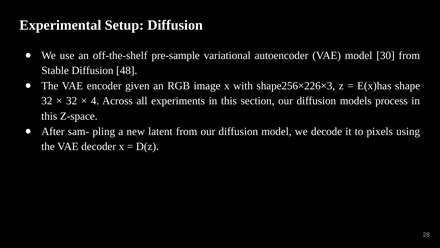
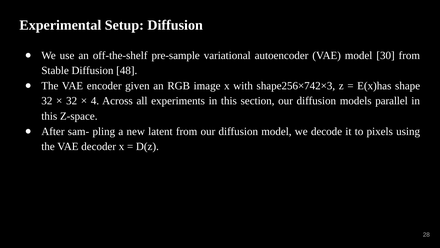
shape256×226×3: shape256×226×3 -> shape256×742×3
process: process -> parallel
